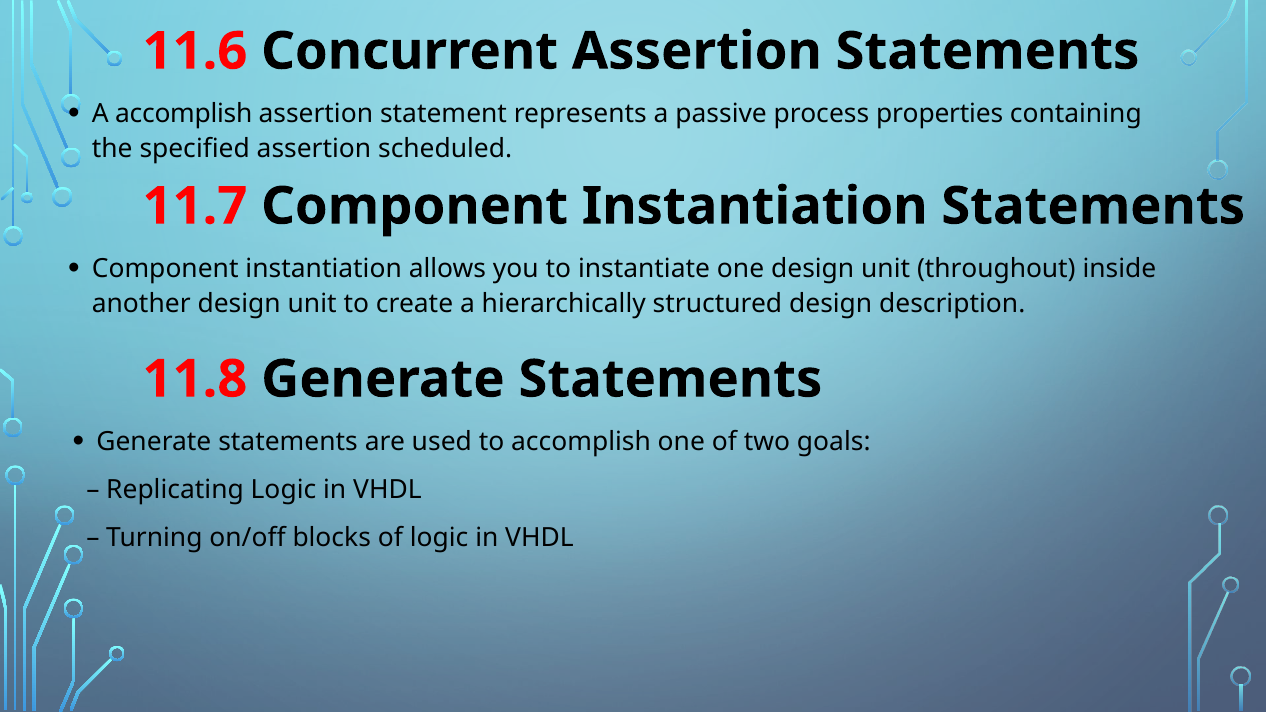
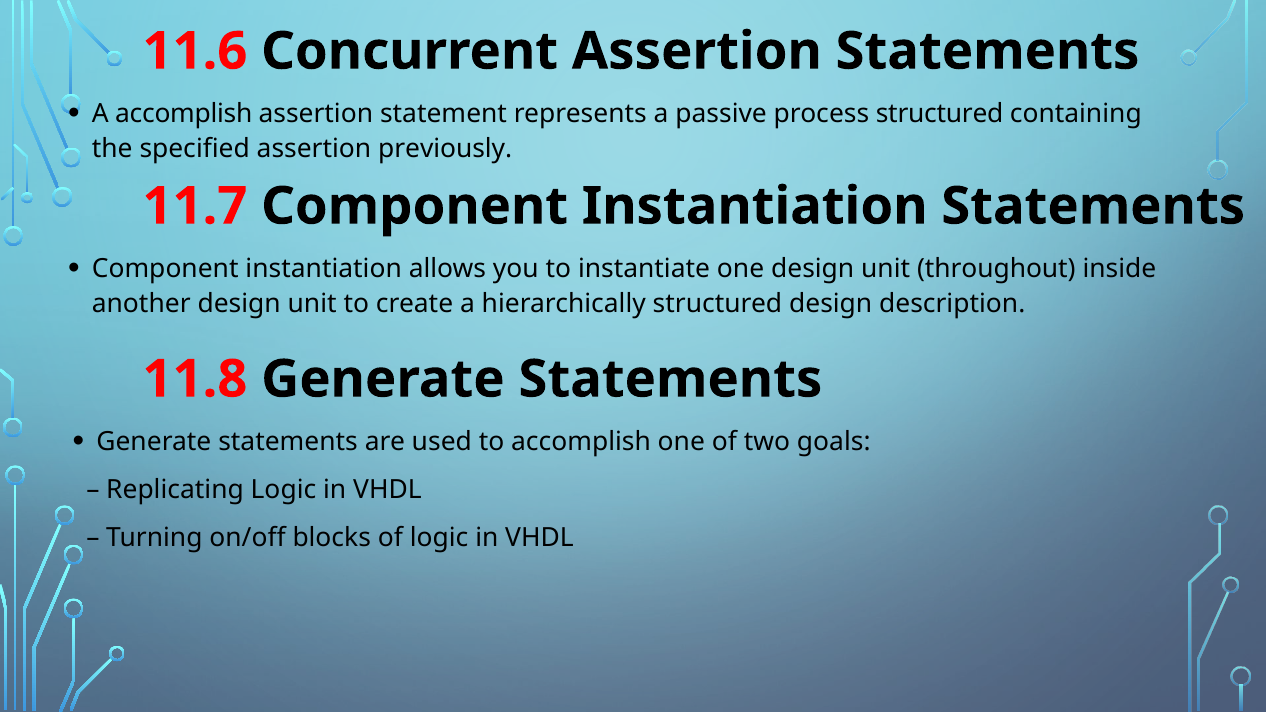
process properties: properties -> structured
scheduled: scheduled -> previously
